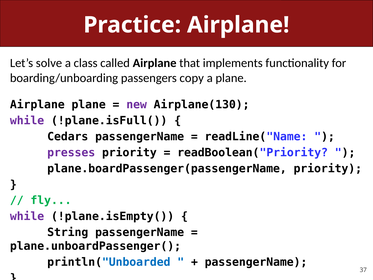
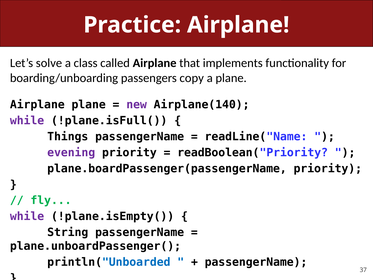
Airplane(130: Airplane(130 -> Airplane(140
Cedars: Cedars -> Things
presses: presses -> evening
